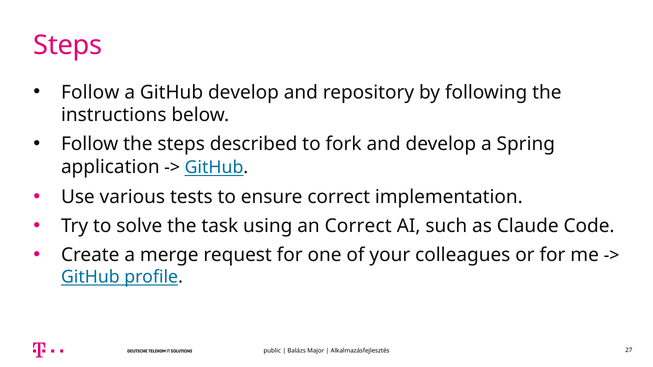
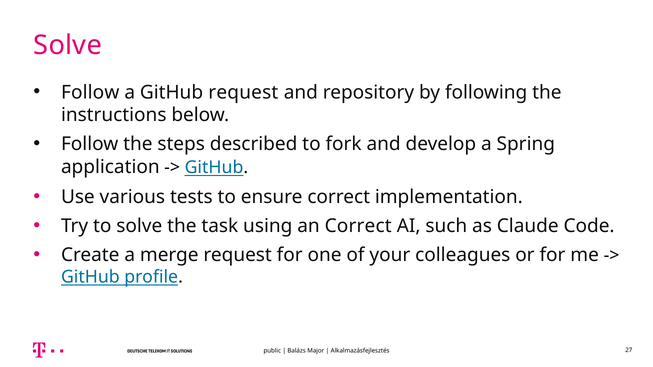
Steps at (68, 45): Steps -> Solve
GitHub develop: develop -> request
